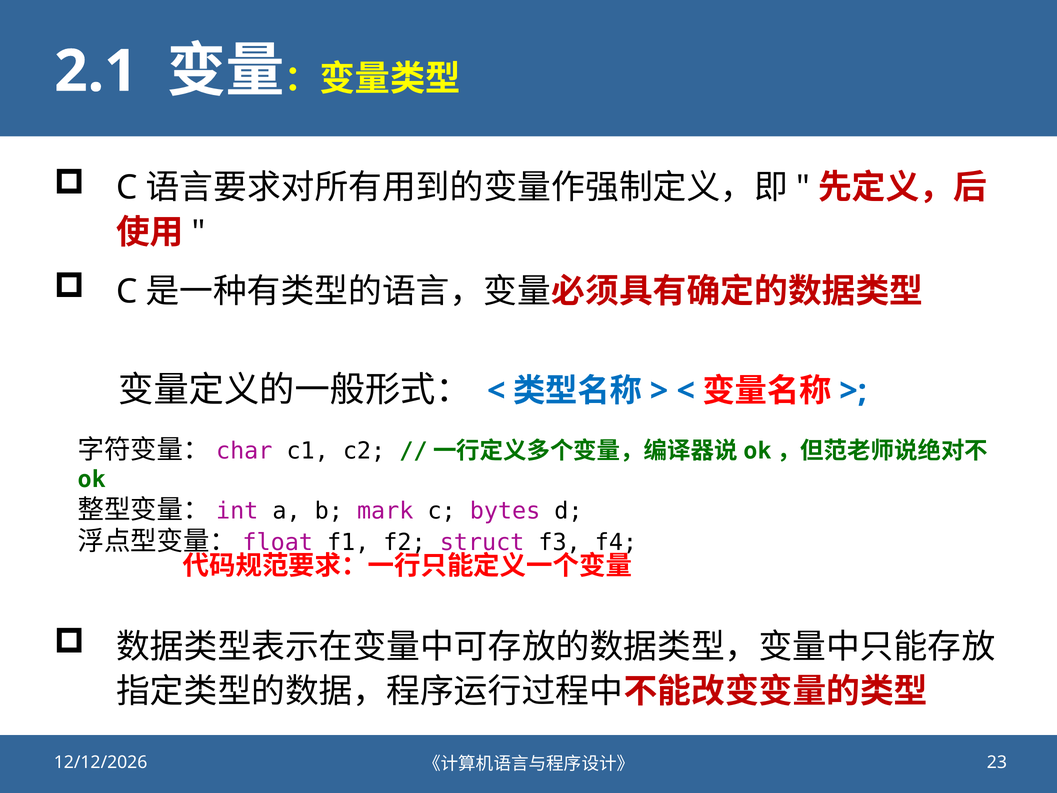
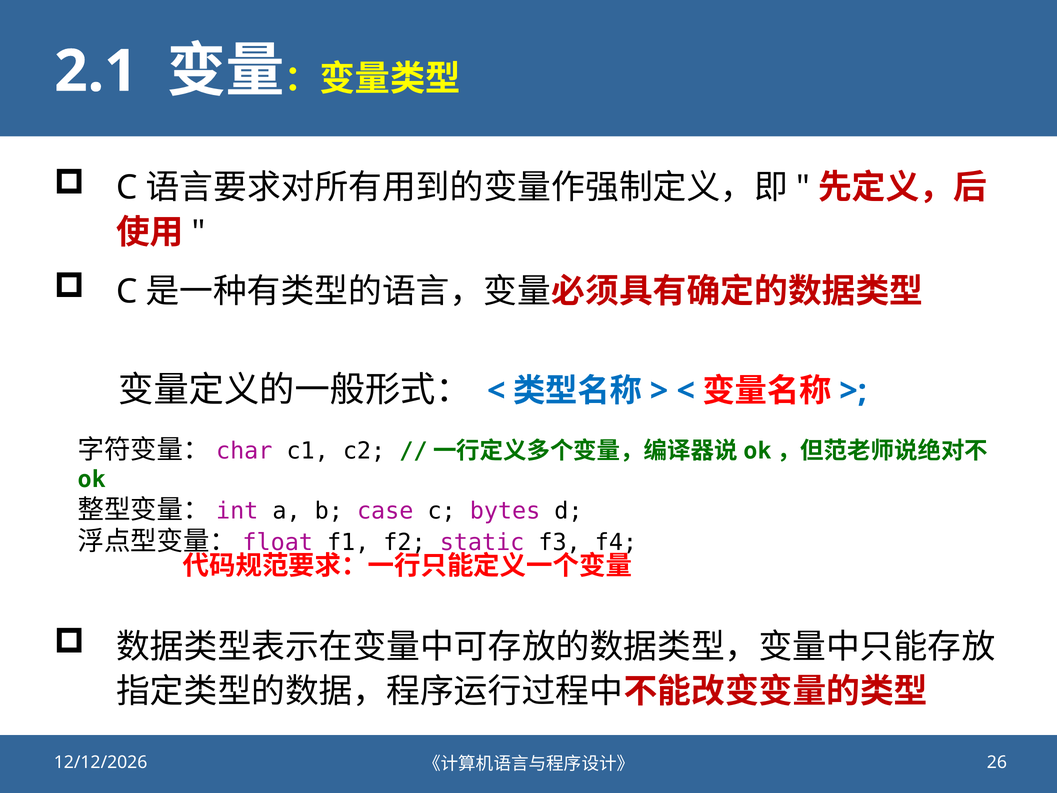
mark: mark -> case
struct: struct -> static
23: 23 -> 26
